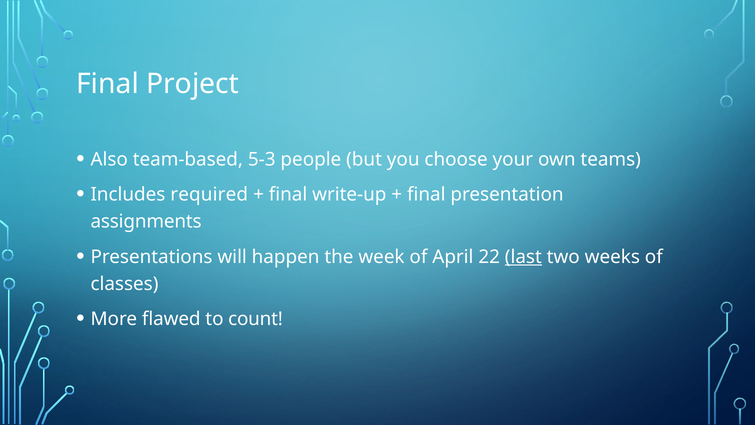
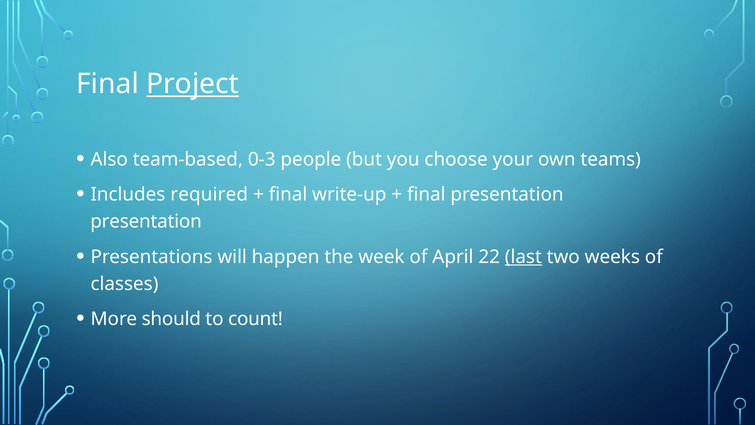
Project underline: none -> present
5-3: 5-3 -> 0-3
assignments at (146, 222): assignments -> presentation
flawed: flawed -> should
